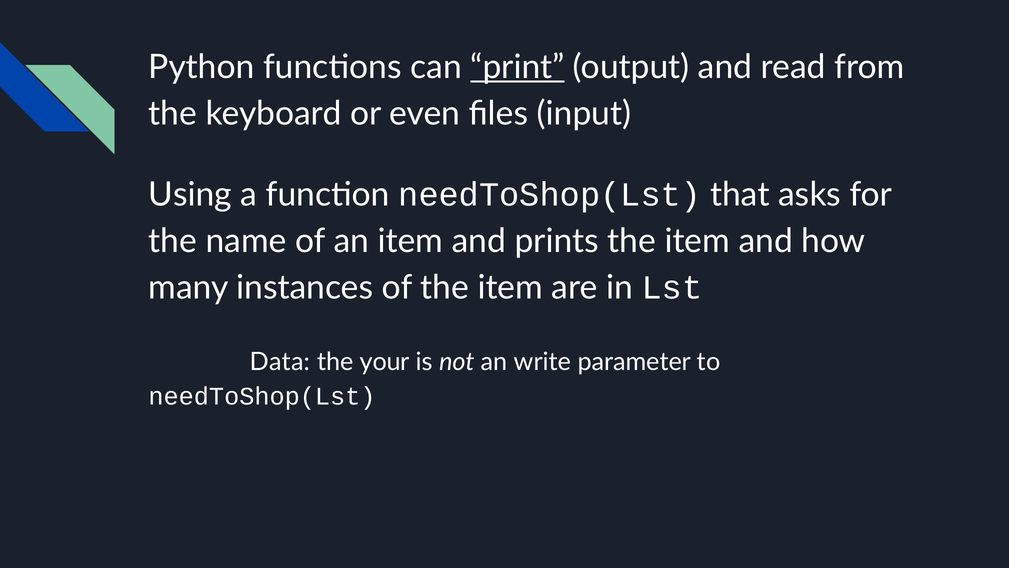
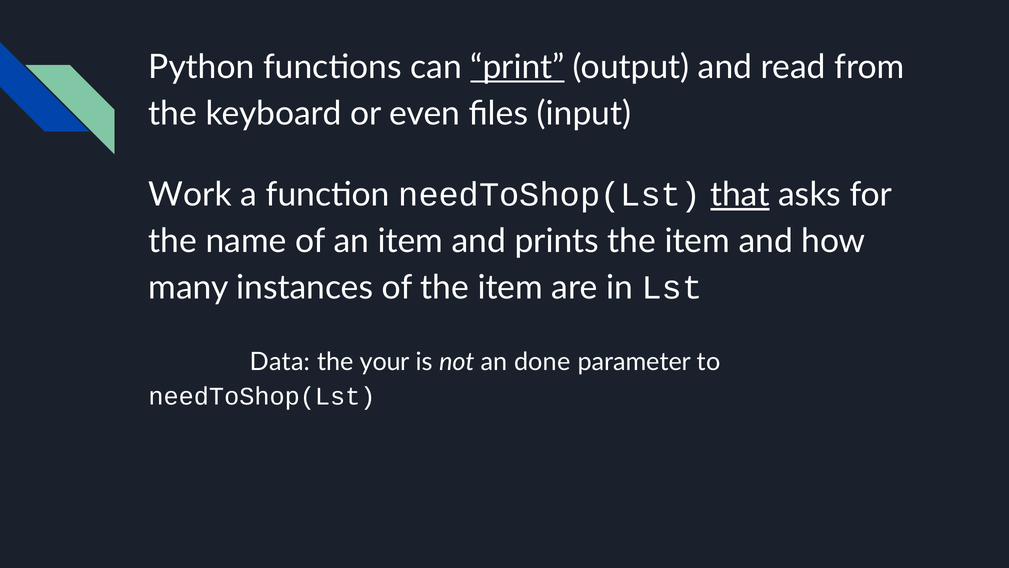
Using: Using -> Work
that underline: none -> present
write: write -> done
